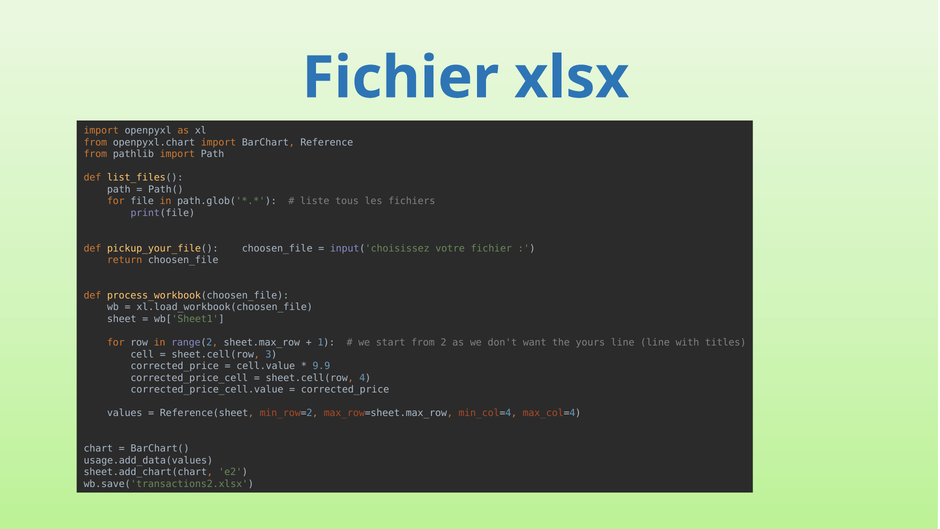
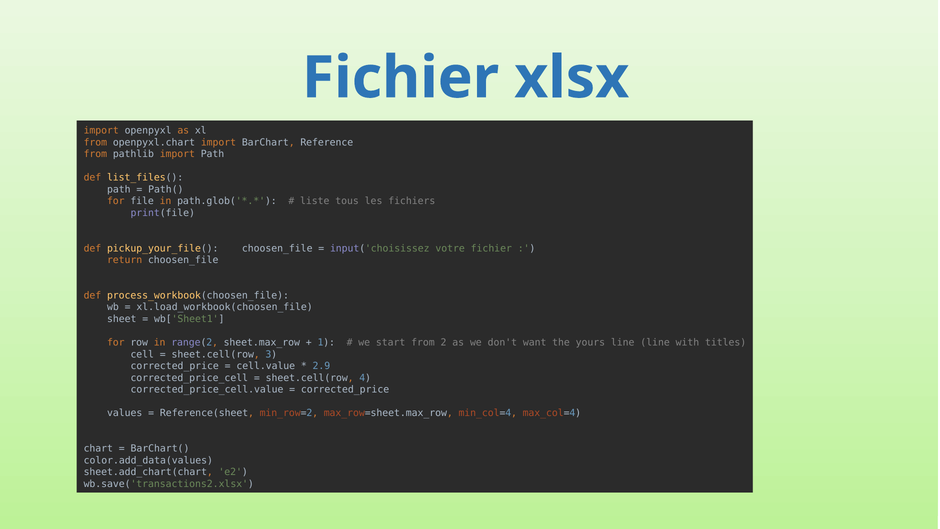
9.9: 9.9 -> 2.9
usage.add_data(values: usage.add_data(values -> color.add_data(values
